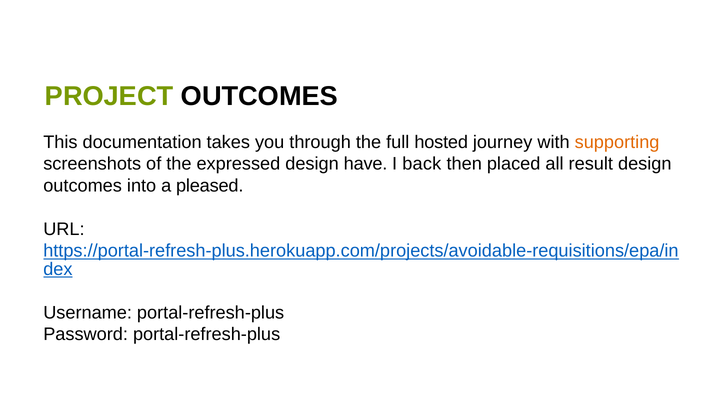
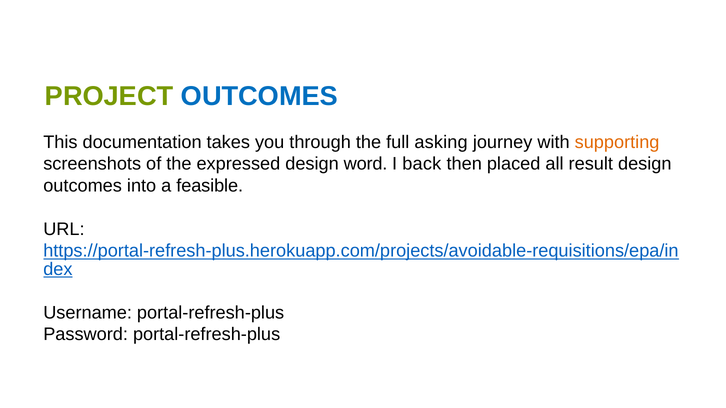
OUTCOMES at (259, 96) colour: black -> blue
hosted: hosted -> asking
have: have -> word
pleased: pleased -> feasible
